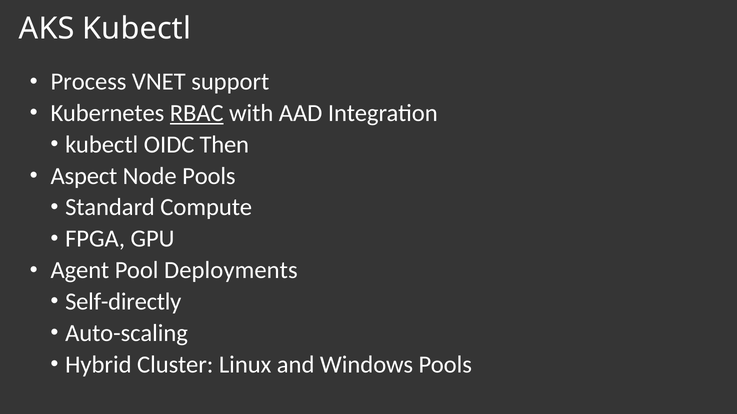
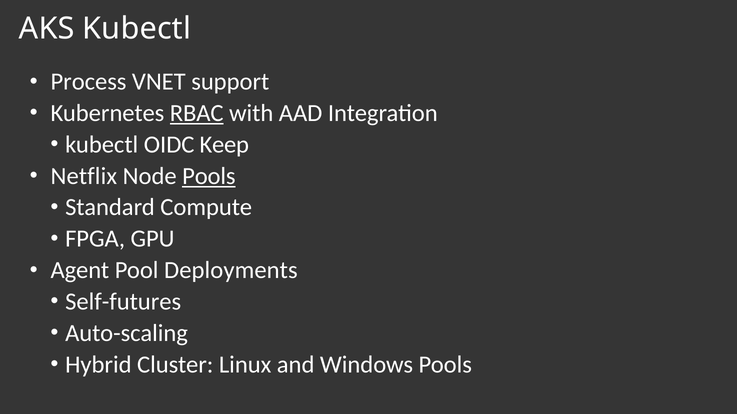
Then: Then -> Keep
Aspect: Aspect -> Netflix
Pools at (209, 176) underline: none -> present
Self-directly: Self-directly -> Self-futures
